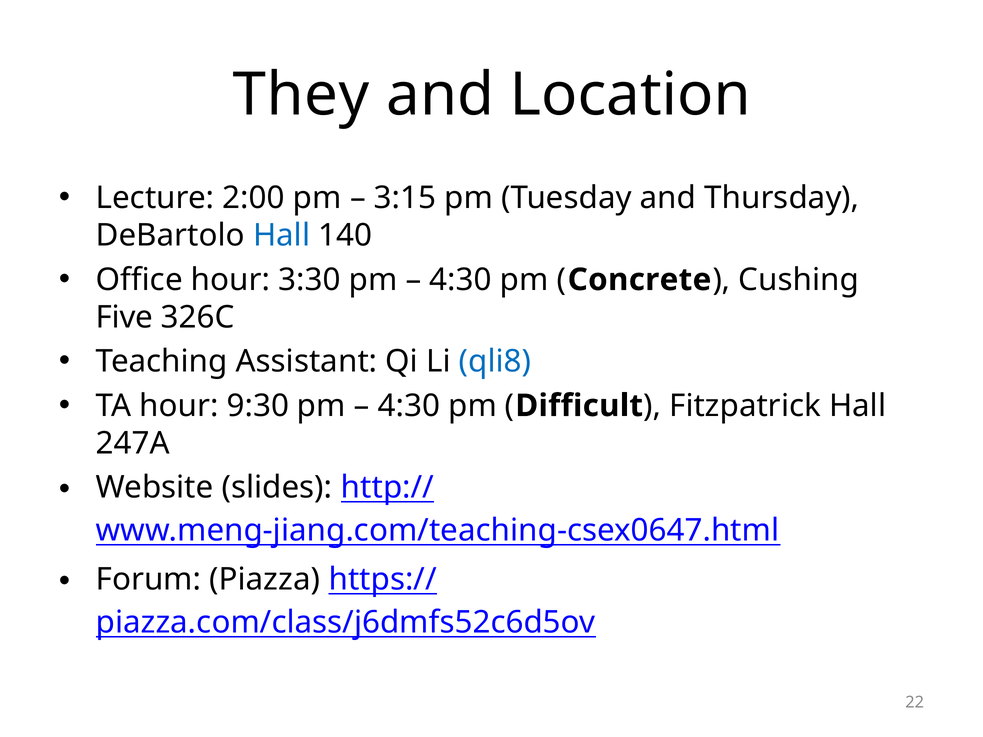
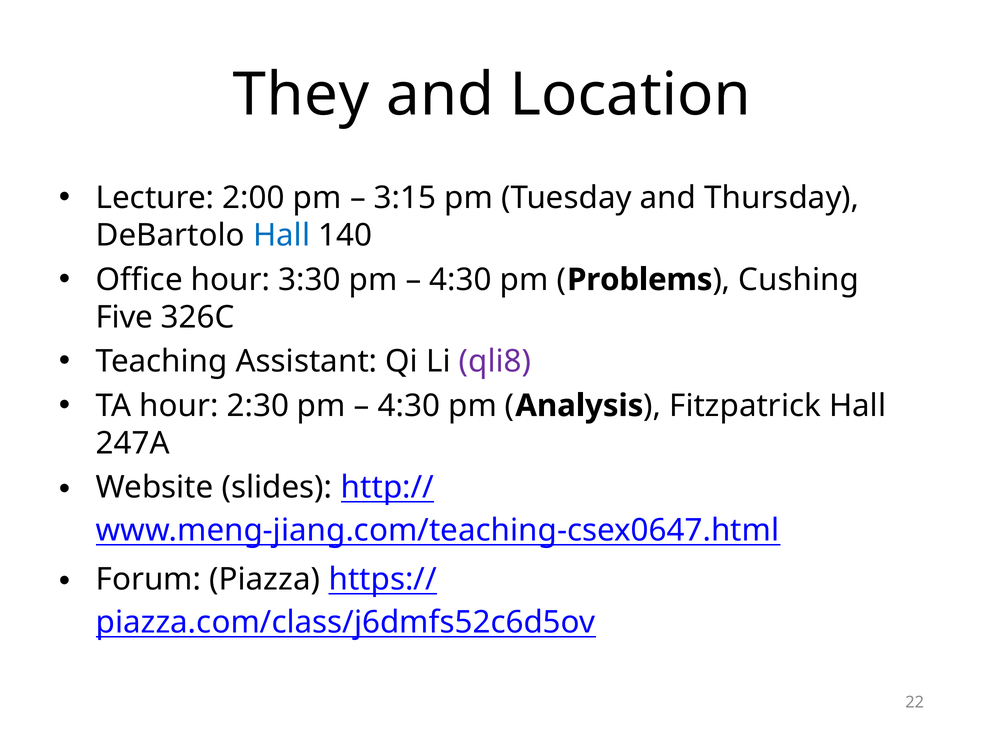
Concrete: Concrete -> Problems
qli8 colour: blue -> purple
9:30: 9:30 -> 2:30
Difficult: Difficult -> Analysis
